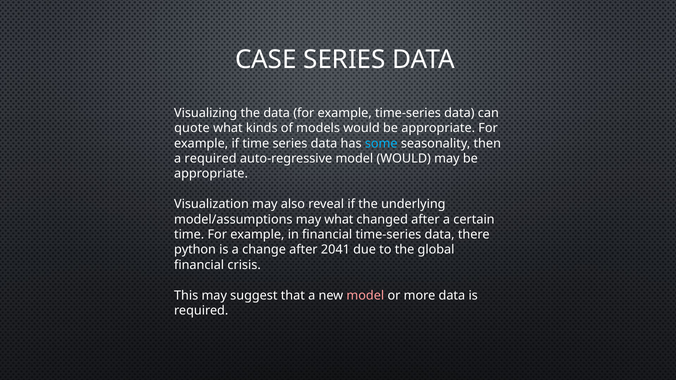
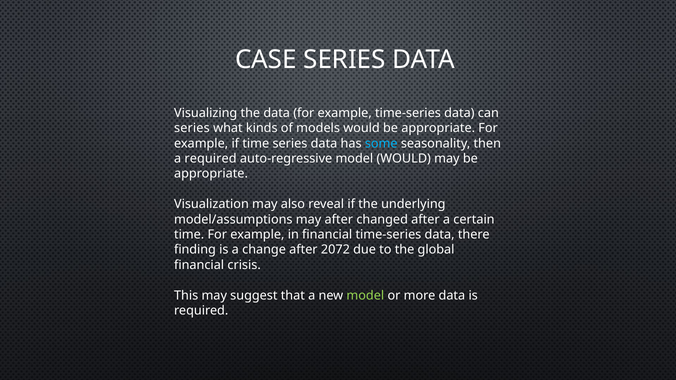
quote at (192, 128): quote -> series
may what: what -> after
python: python -> finding
2041: 2041 -> 2072
model at (365, 296) colour: pink -> light green
